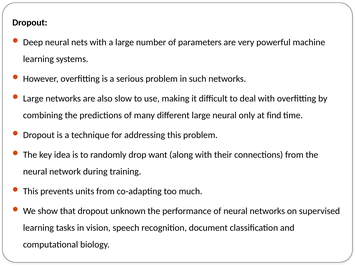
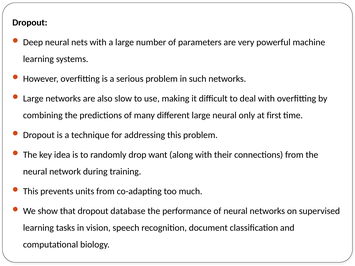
find: find -> first
unknown: unknown -> database
